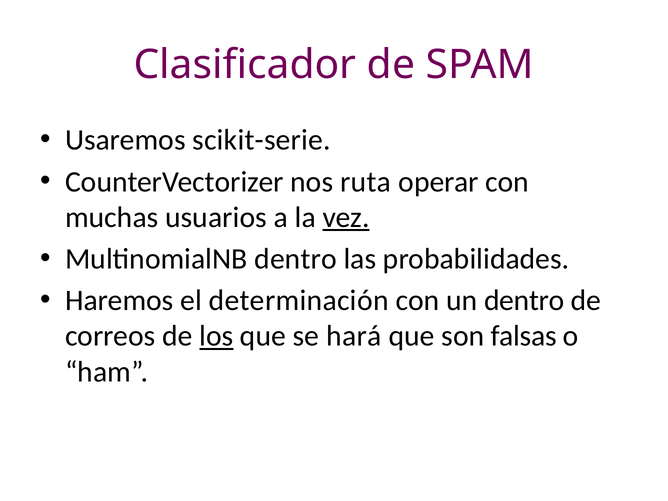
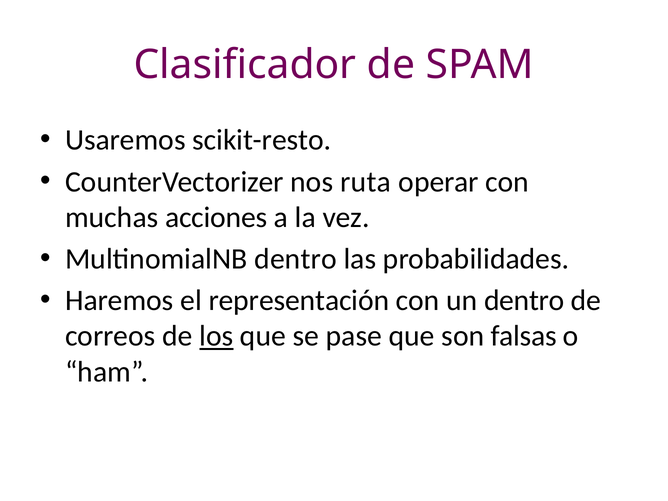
scikit-serie: scikit-serie -> scikit-resto
usuarios: usuarios -> acciones
vez underline: present -> none
determinación: determinación -> representación
hará: hará -> pase
